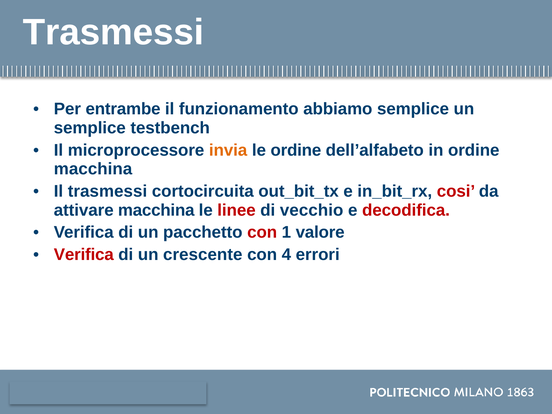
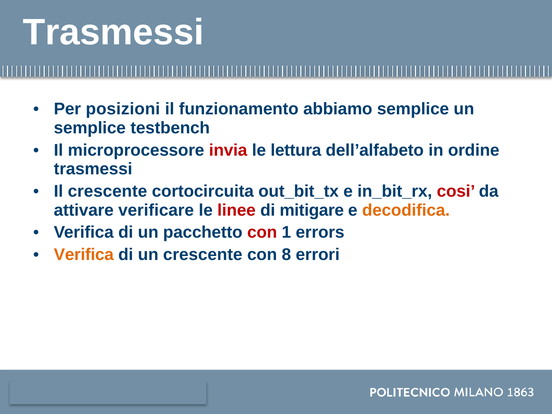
entrambe: entrambe -> posizioni
invia colour: orange -> red
le ordine: ordine -> lettura
macchina at (93, 169): macchina -> trasmessi
Il trasmessi: trasmessi -> crescente
attivare macchina: macchina -> verificare
vecchio: vecchio -> mitigare
decodifica colour: red -> orange
valore: valore -> errors
Verifica at (84, 255) colour: red -> orange
4: 4 -> 8
